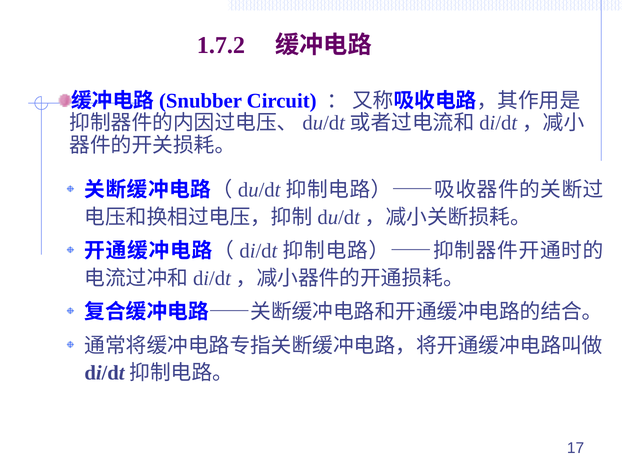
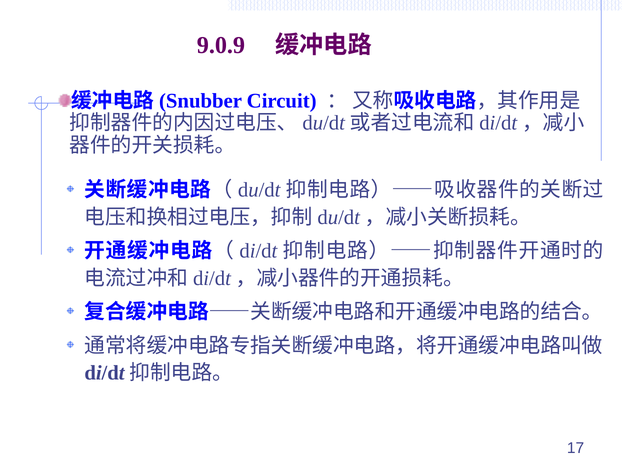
1.7.2: 1.7.2 -> 9.0.9
